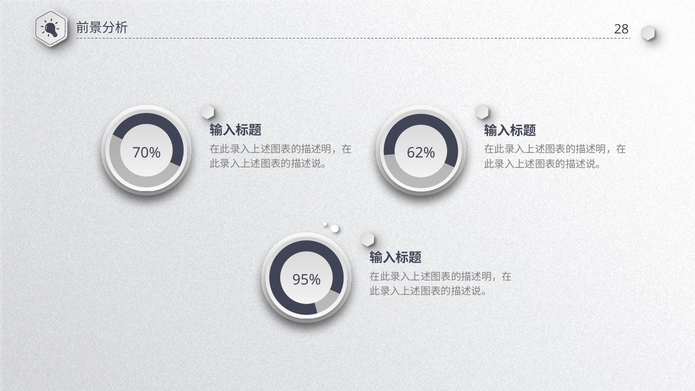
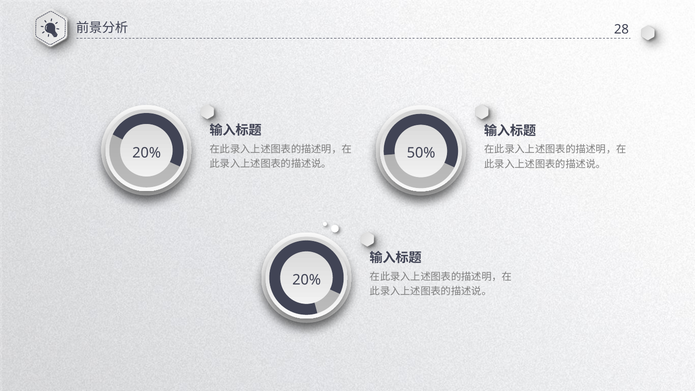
70% at (147, 153): 70% -> 20%
62%: 62% -> 50%
95% at (307, 280): 95% -> 20%
